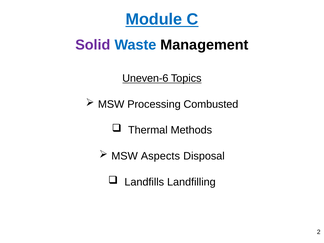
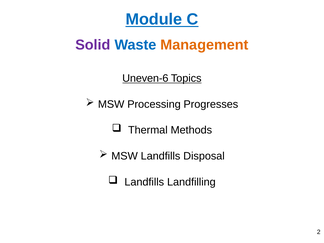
Management colour: black -> orange
Combusted: Combusted -> Progresses
MSW Aspects: Aspects -> Landfills
